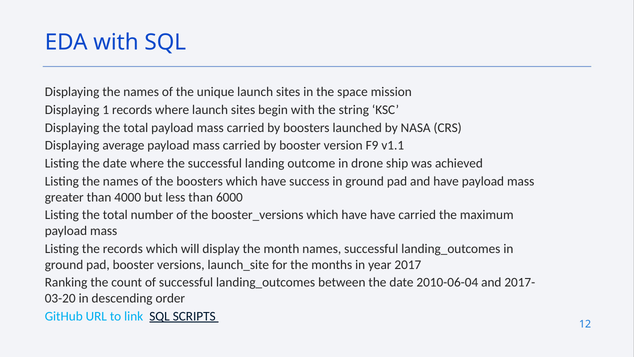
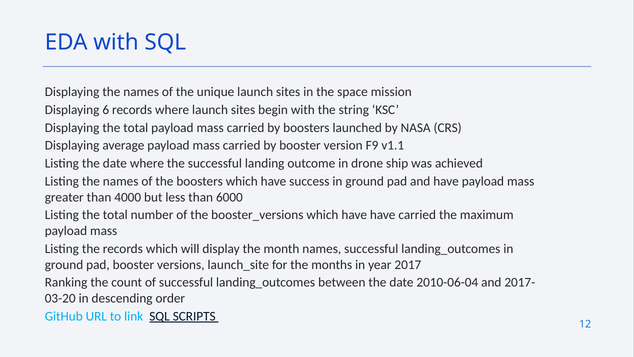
1: 1 -> 6
